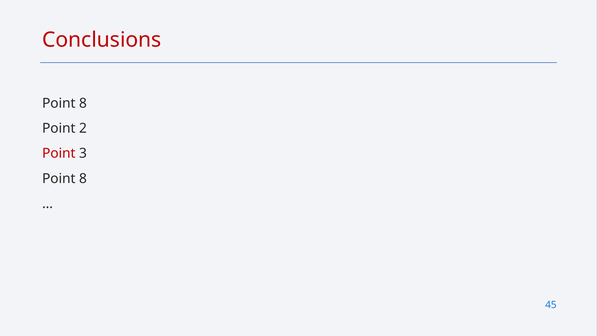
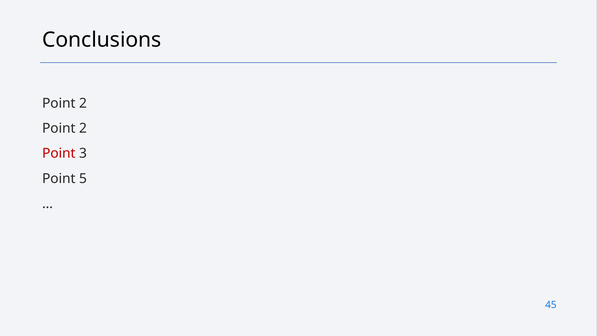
Conclusions colour: red -> black
8 at (83, 103): 8 -> 2
8 at (83, 178): 8 -> 5
